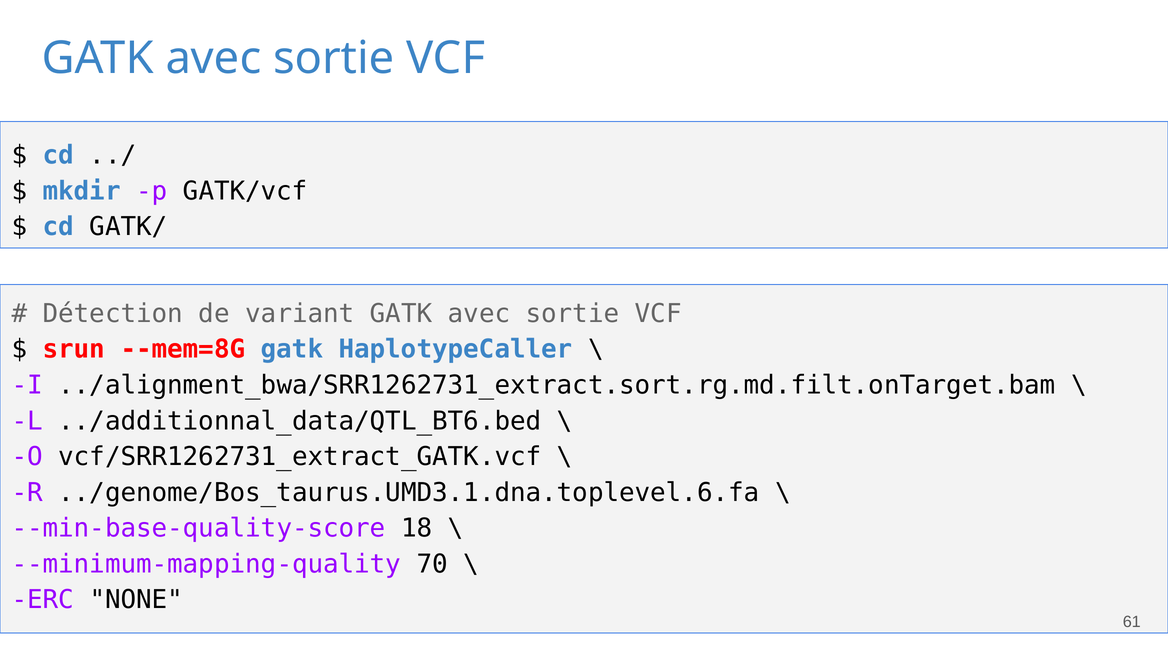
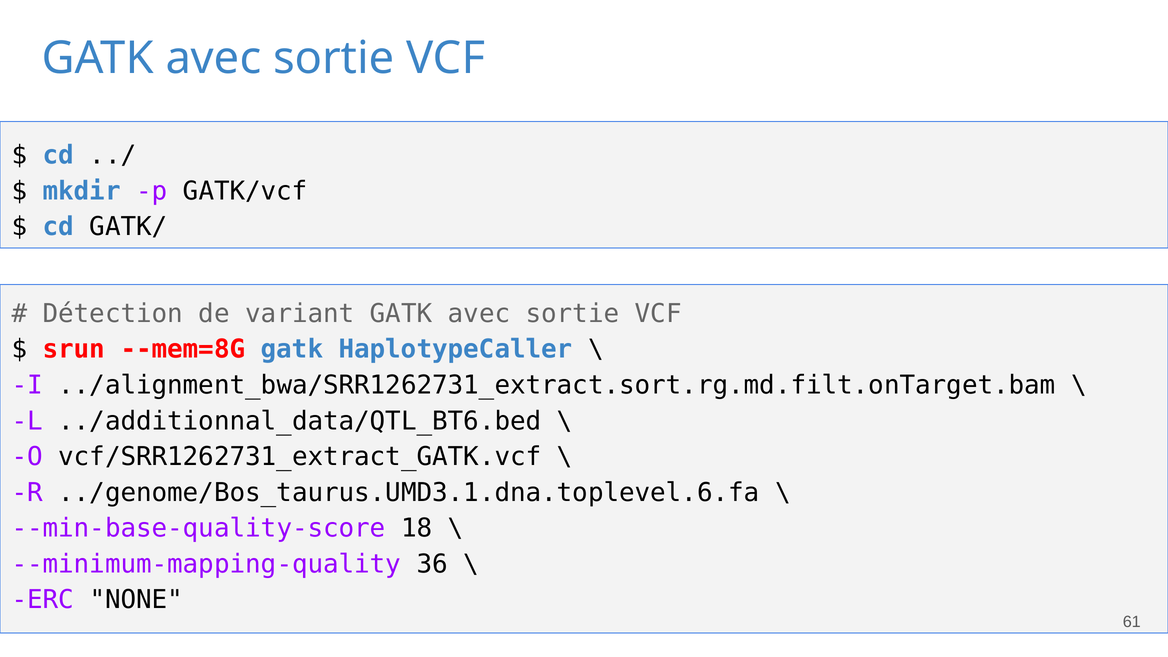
70: 70 -> 36
